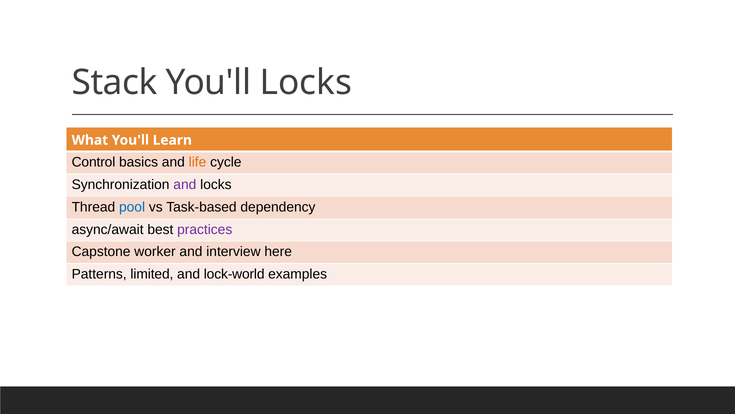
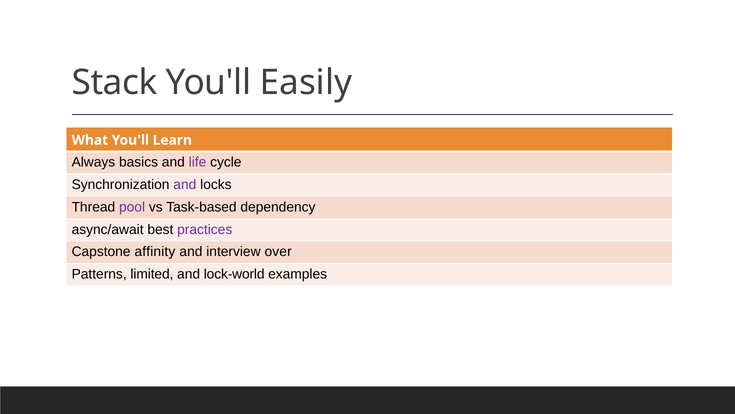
You'll Locks: Locks -> Easily
Control: Control -> Always
life colour: orange -> purple
pool colour: blue -> purple
worker: worker -> affinity
here: here -> over
